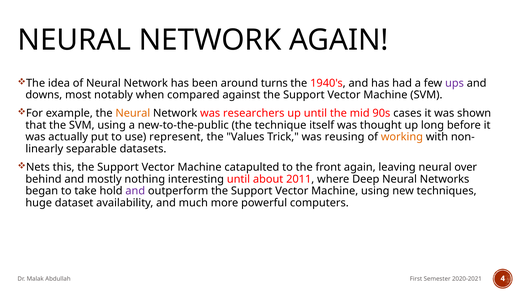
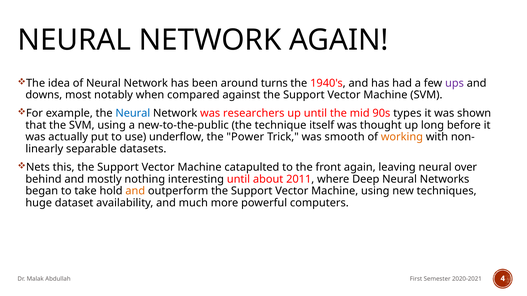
Neural at (133, 113) colour: orange -> blue
cases: cases -> types
represent: represent -> underflow
Values: Values -> Power
reusing: reusing -> smooth
and at (135, 191) colour: purple -> orange
